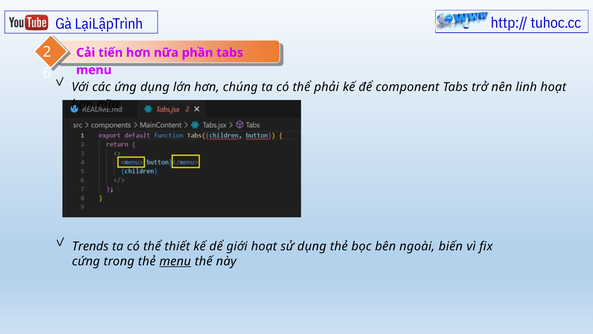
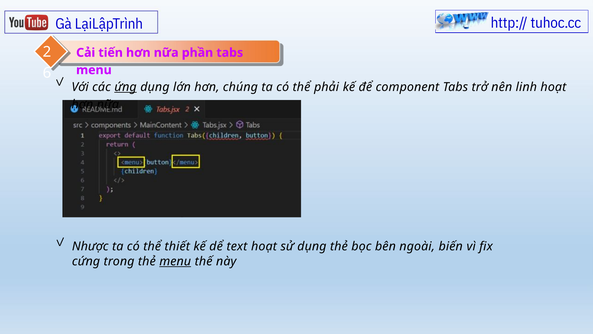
ứng underline: none -> present
Trends: Trends -> Nhược
giới: giới -> text
